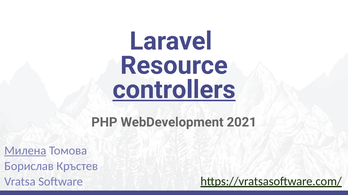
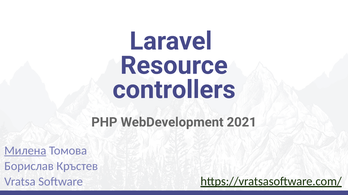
controllers underline: present -> none
